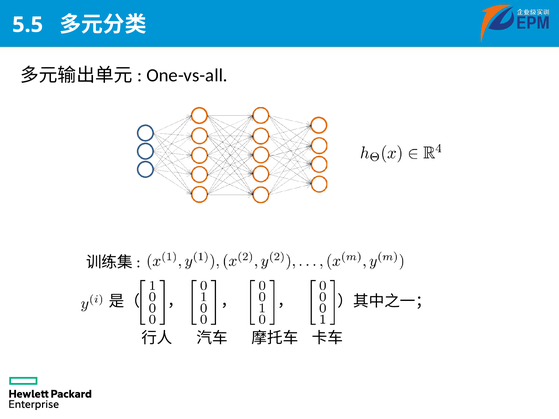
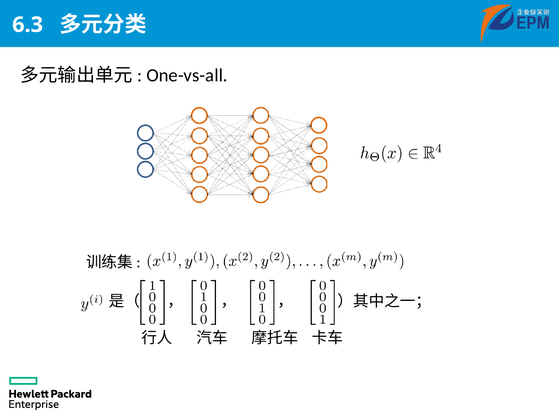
5.5: 5.5 -> 6.3
